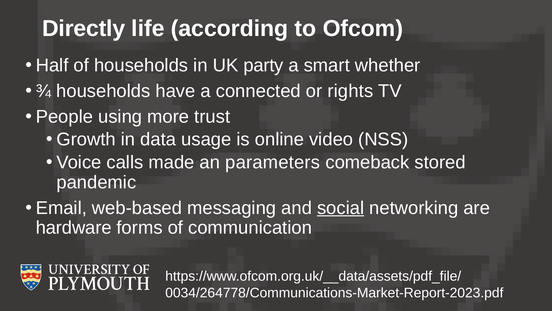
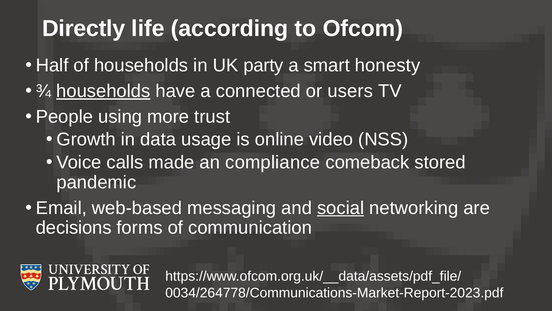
whether: whether -> honesty
households at (103, 91) underline: none -> present
rights: rights -> users
parameters: parameters -> compliance
hardware: hardware -> decisions
